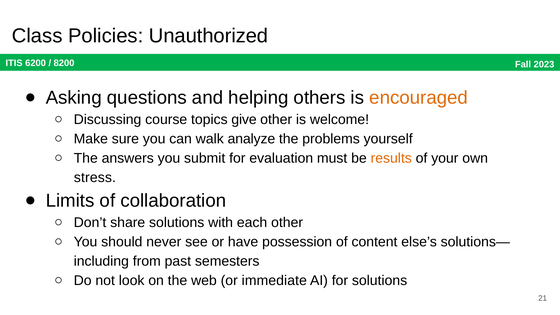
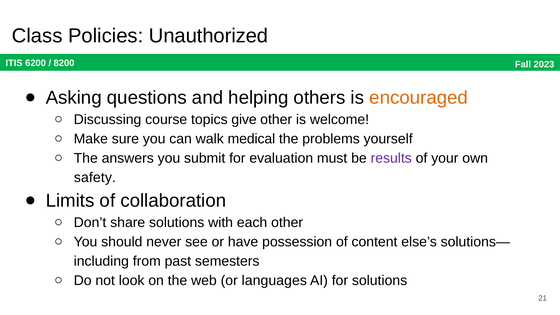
analyze: analyze -> medical
results colour: orange -> purple
stress: stress -> safety
immediate: immediate -> languages
